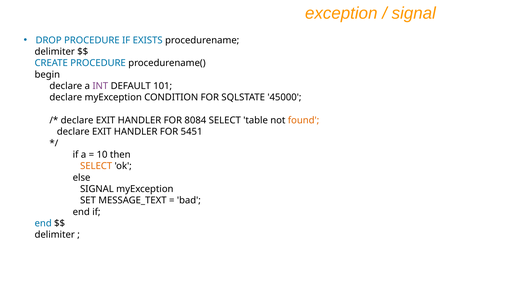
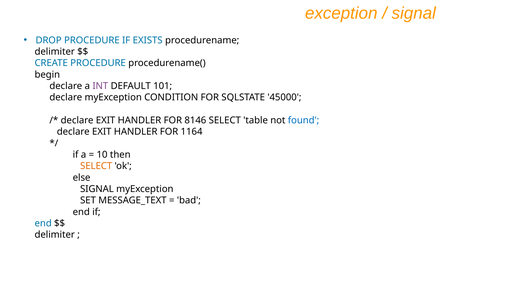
8084: 8084 -> 8146
found colour: orange -> blue
5451: 5451 -> 1164
